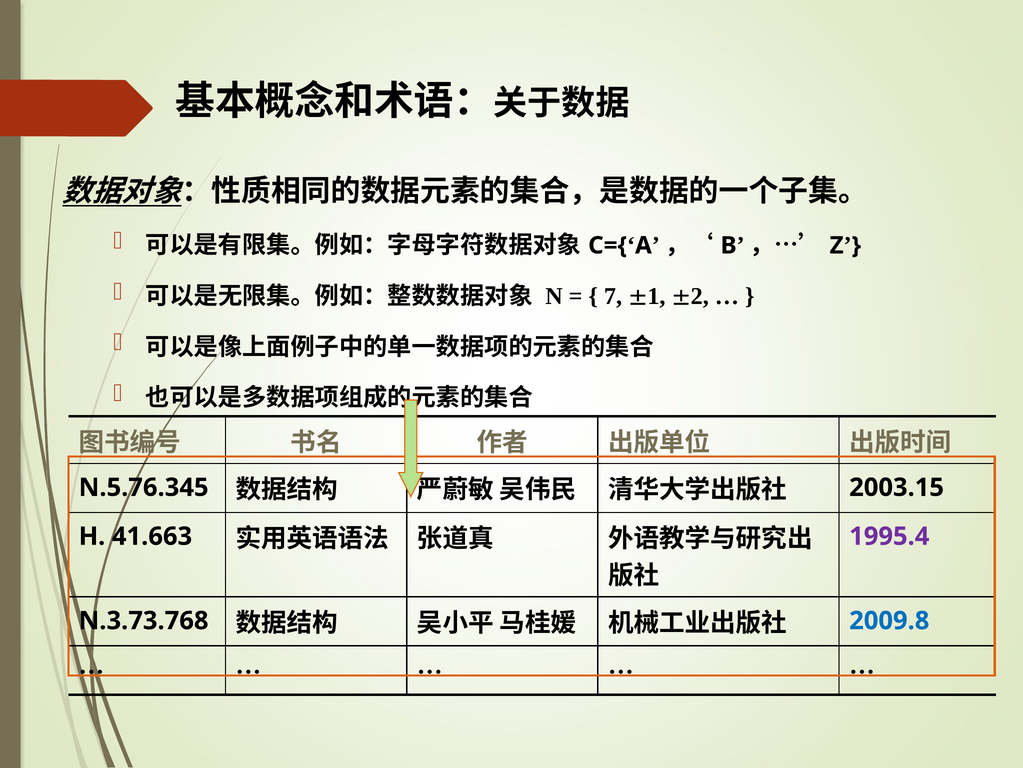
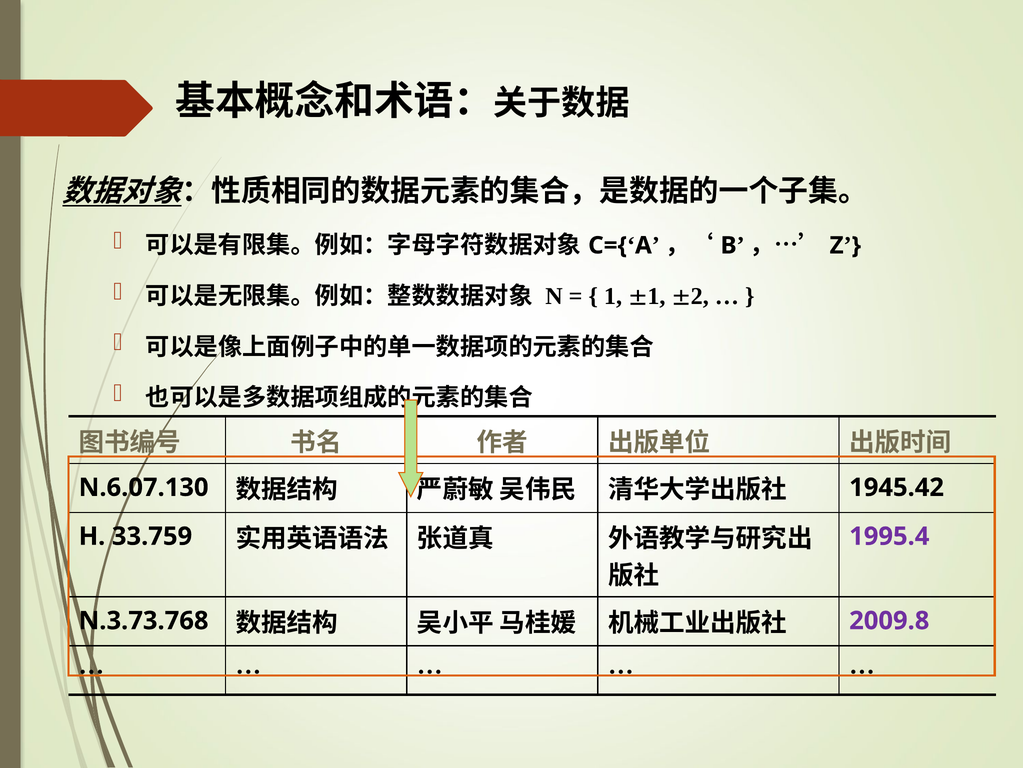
7: 7 -> 1
N.5.76.345: N.5.76.345 -> N.6.07.130
2003.15: 2003.15 -> 1945.42
41.663: 41.663 -> 33.759
2009.8 colour: blue -> purple
